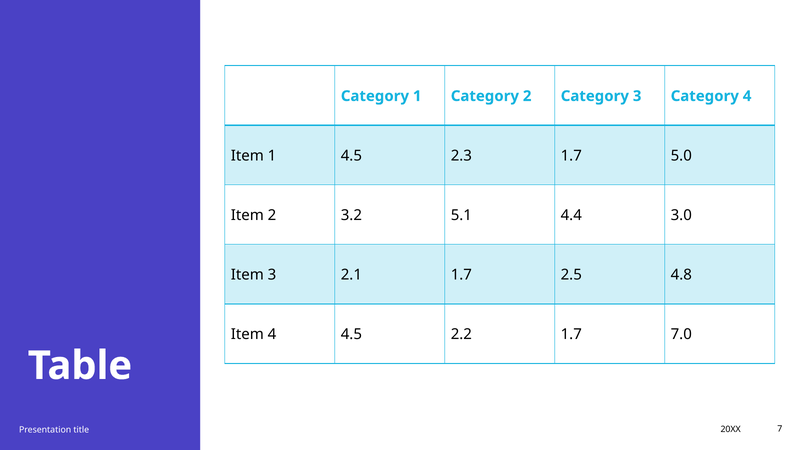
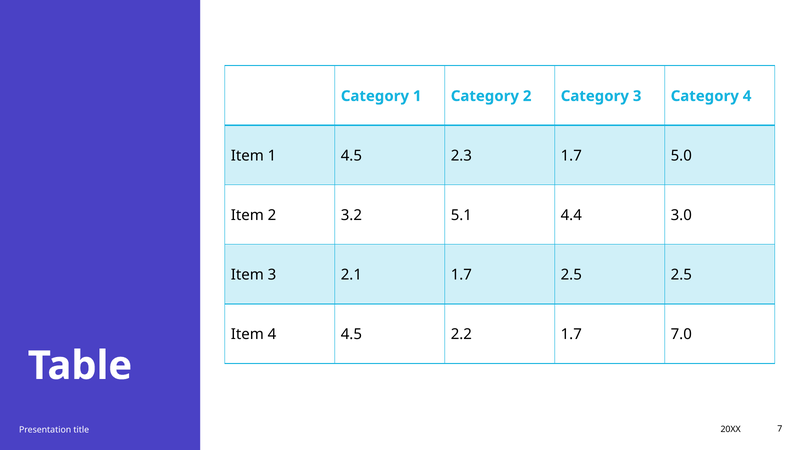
2.5 4.8: 4.8 -> 2.5
